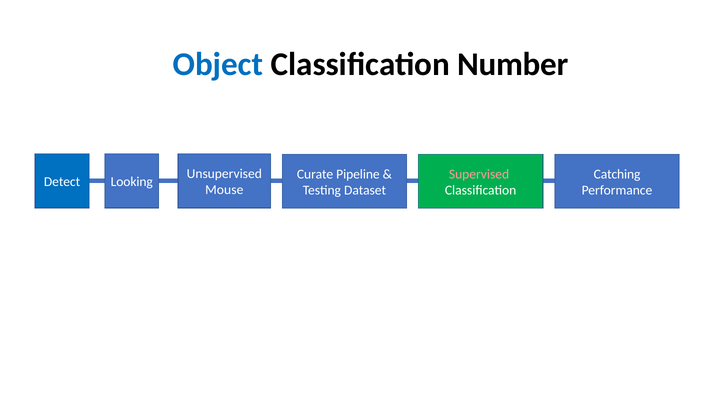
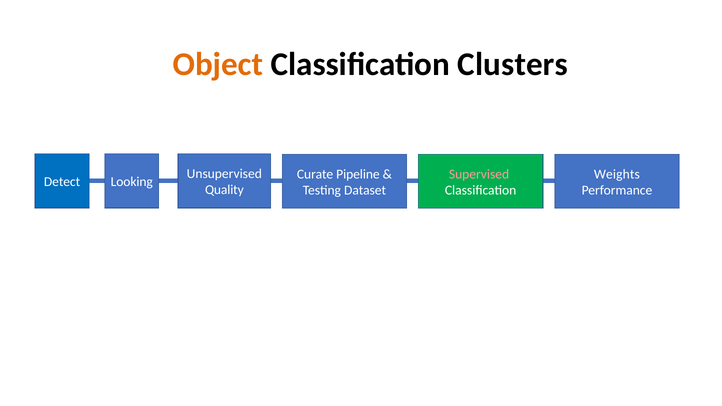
Object colour: blue -> orange
Number: Number -> Clusters
Catching: Catching -> Weights
Mouse: Mouse -> Quality
